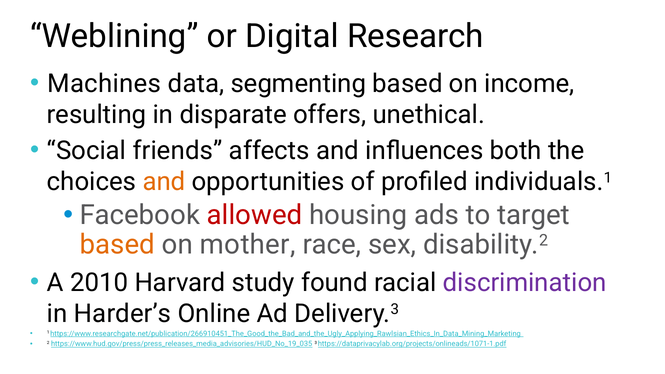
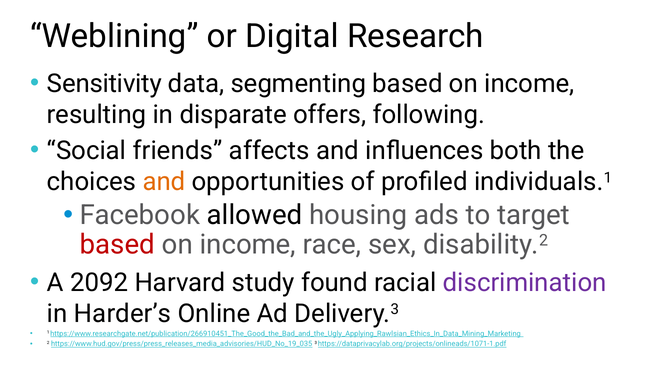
Machines: Machines -> Sensitivity
unethical: unethical -> following
allowed colour: red -> black
based at (117, 245) colour: orange -> red
mother at (248, 245): mother -> income
2010: 2010 -> 2092
